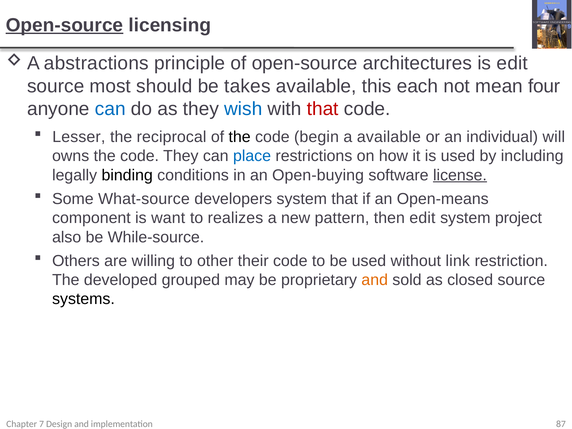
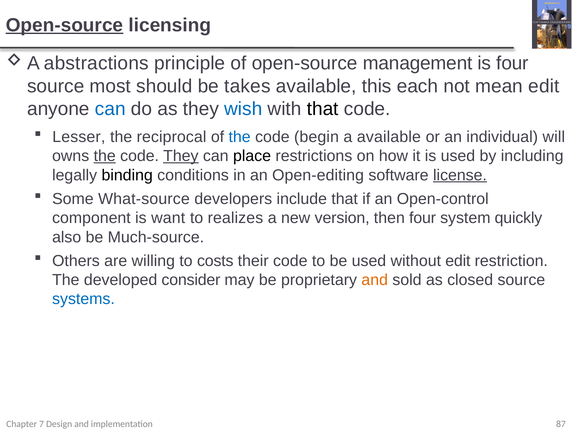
architectures: architectures -> management
is edit: edit -> four
mean four: four -> edit
that at (323, 109) colour: red -> black
the at (240, 137) colour: black -> blue
the at (105, 156) underline: none -> present
They at (181, 156) underline: none -> present
place colour: blue -> black
Open-buying: Open-buying -> Open-editing
developers system: system -> include
Open-means: Open-means -> Open-control
pattern: pattern -> version
then edit: edit -> four
project: project -> quickly
While-source: While-source -> Much-source
other: other -> costs
without link: link -> edit
grouped: grouped -> consider
systems colour: black -> blue
